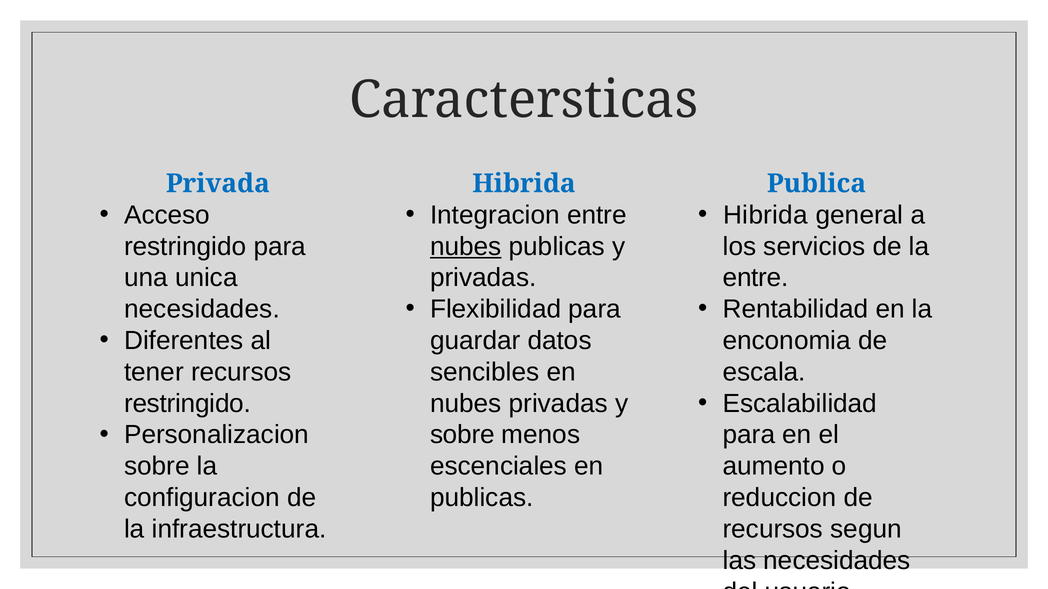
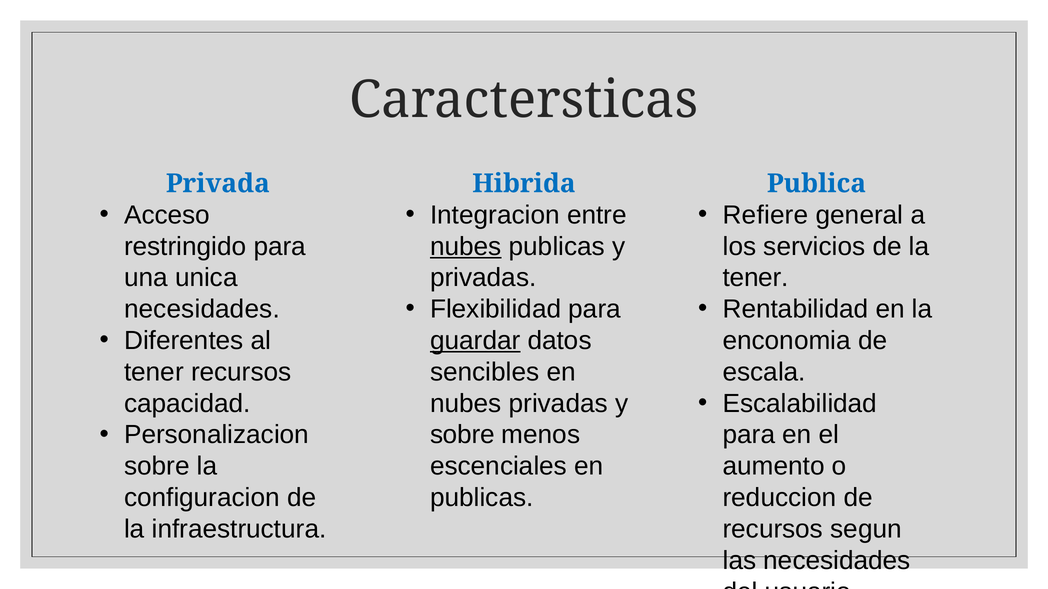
Hibrida at (766, 215): Hibrida -> Refiere
entre at (756, 278): entre -> tener
guardar underline: none -> present
restringido at (187, 404): restringido -> capacidad
